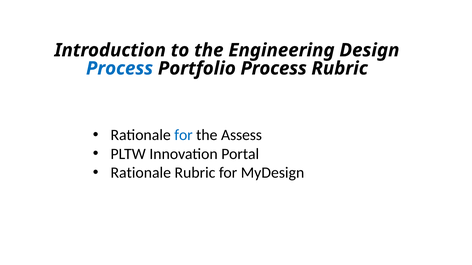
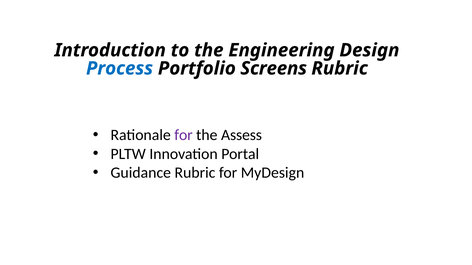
Portfolio Process: Process -> Screens
for at (184, 135) colour: blue -> purple
Rationale at (141, 173): Rationale -> Guidance
